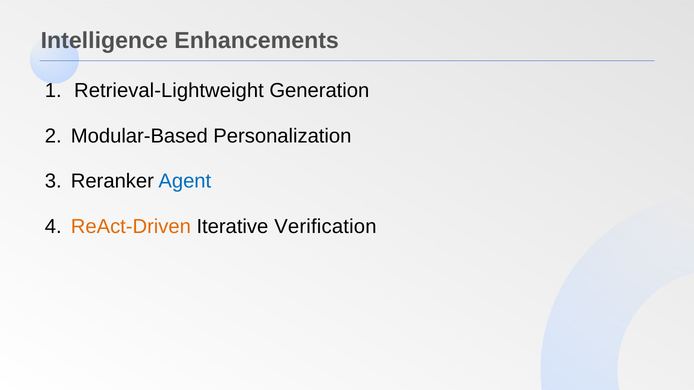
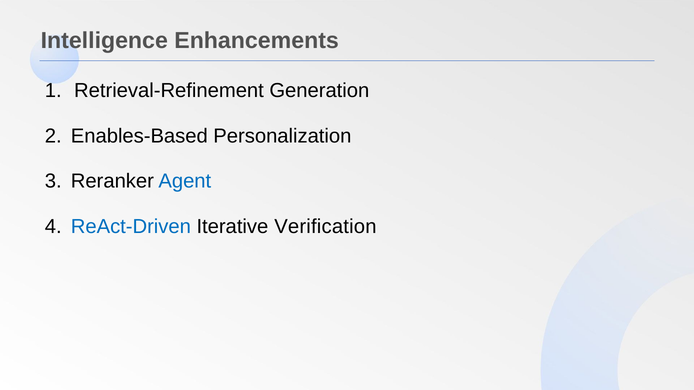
Retrieval-Lightweight: Retrieval-Lightweight -> Retrieval-Refinement
Modular-Based: Modular-Based -> Enables-Based
ReAct-Driven colour: orange -> blue
